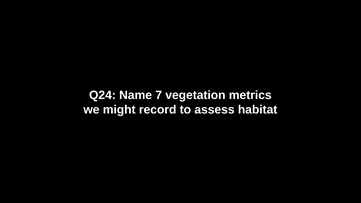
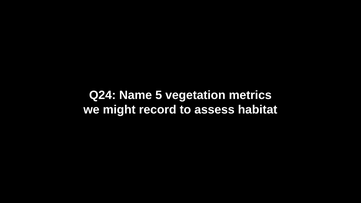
7: 7 -> 5
